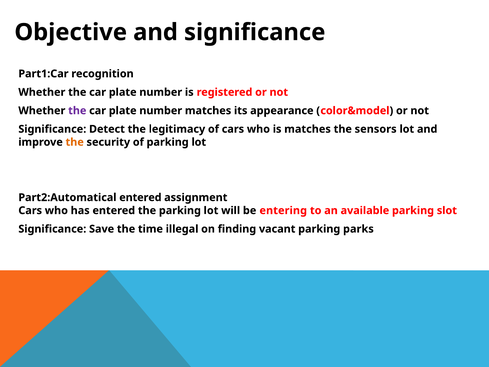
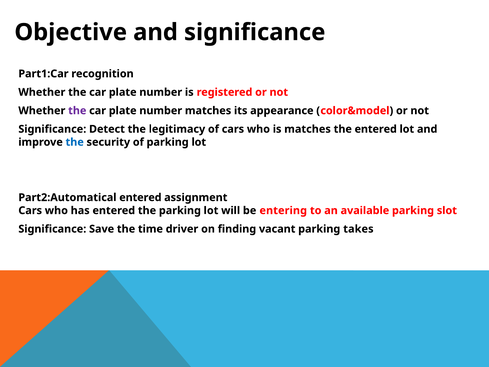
the sensors: sensors -> entered
the at (75, 142) colour: orange -> blue
illegal: illegal -> driver
parks: parks -> takes
